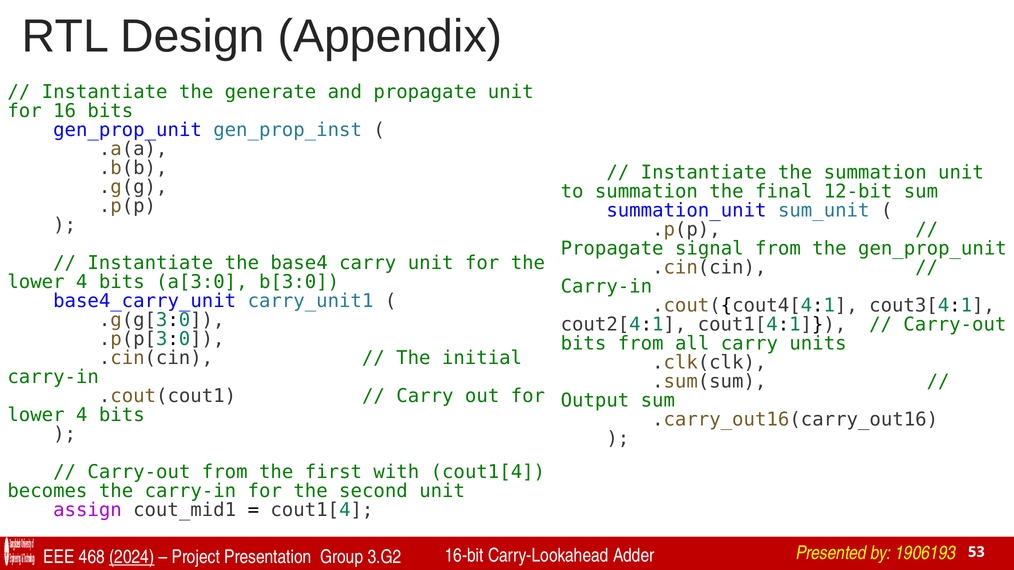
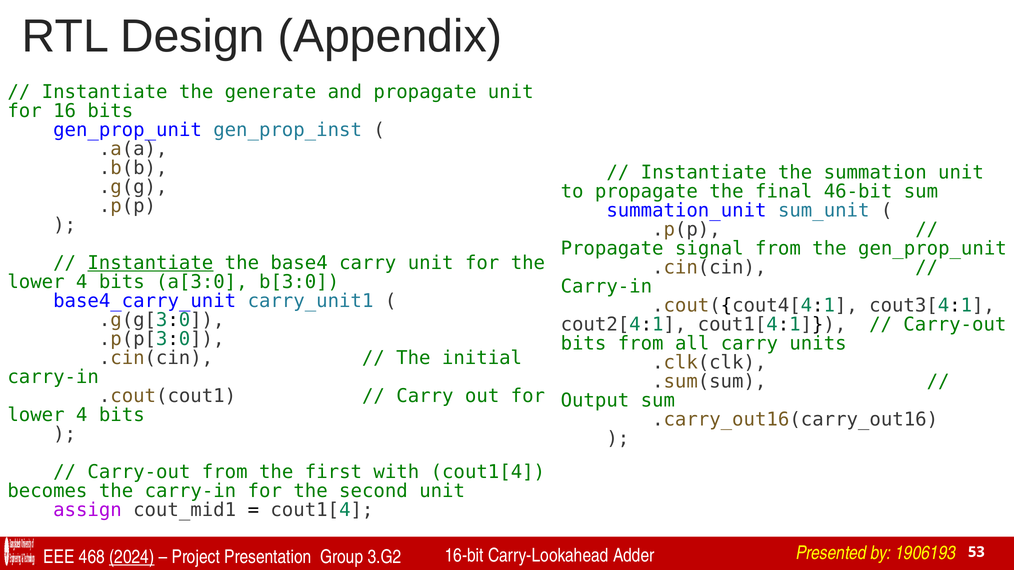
to summation: summation -> propagate
12-bit: 12-bit -> 46-bit
Instantiate at (150, 263) underline: none -> present
